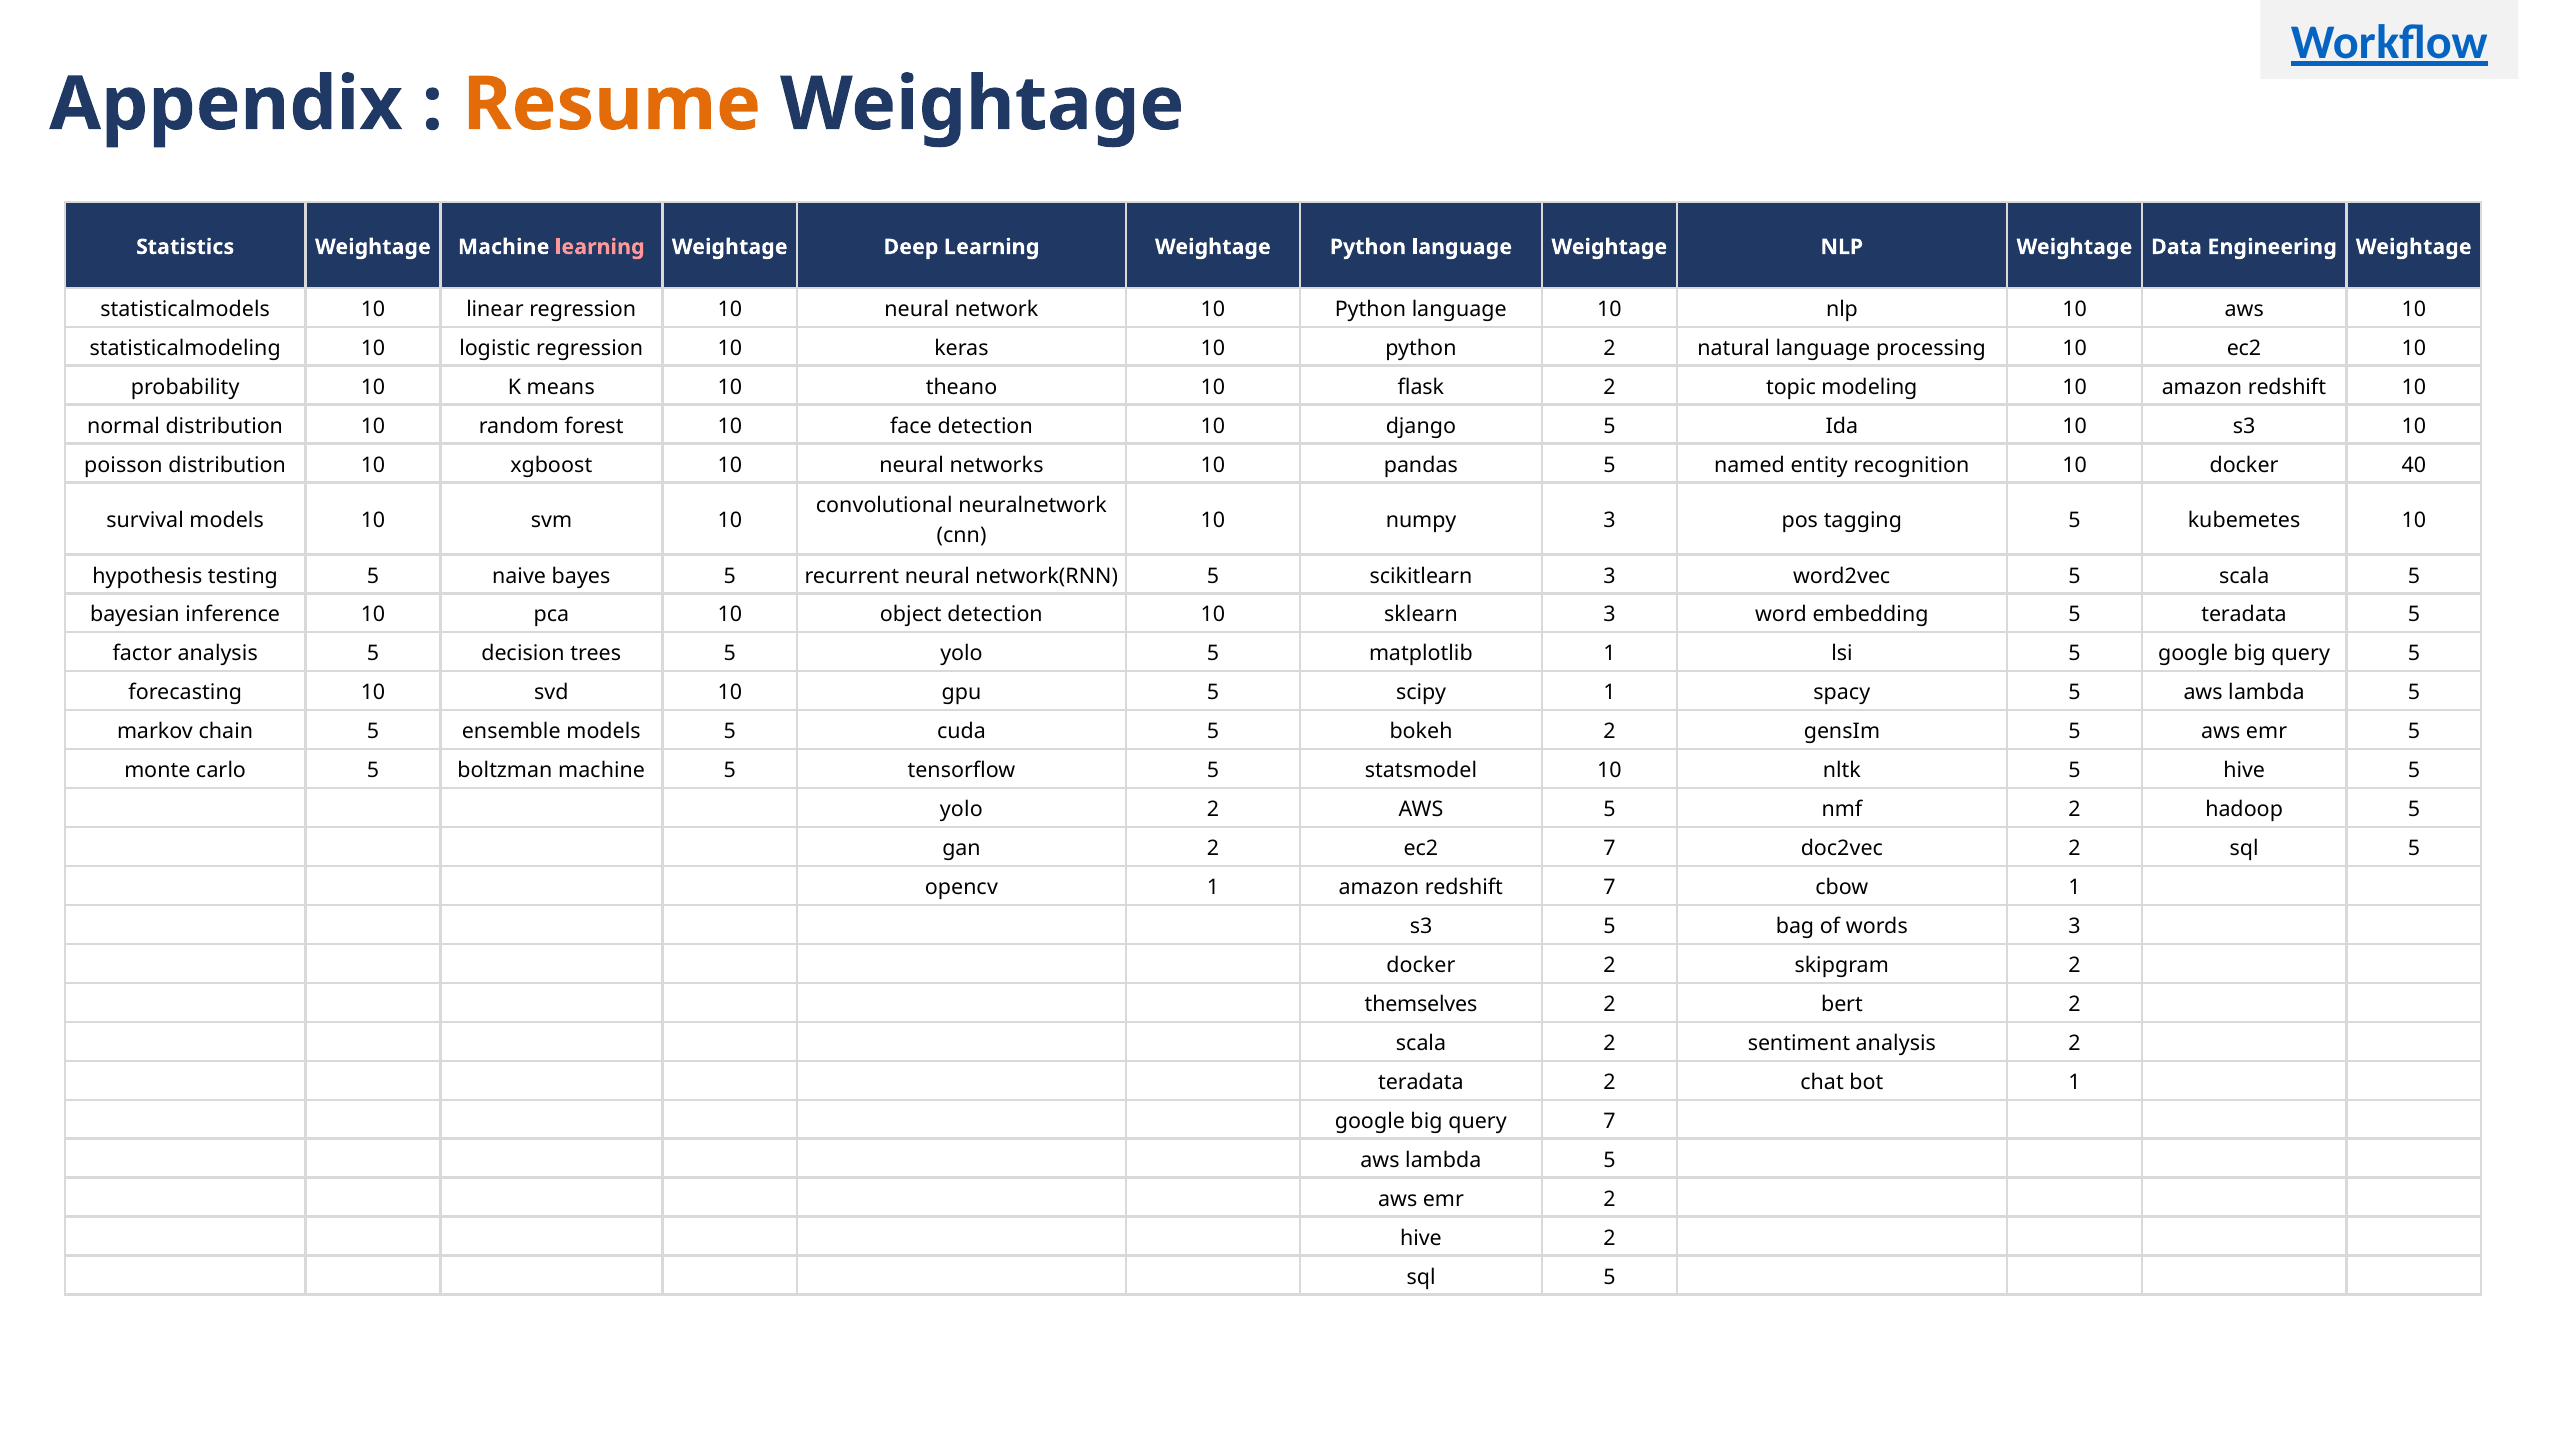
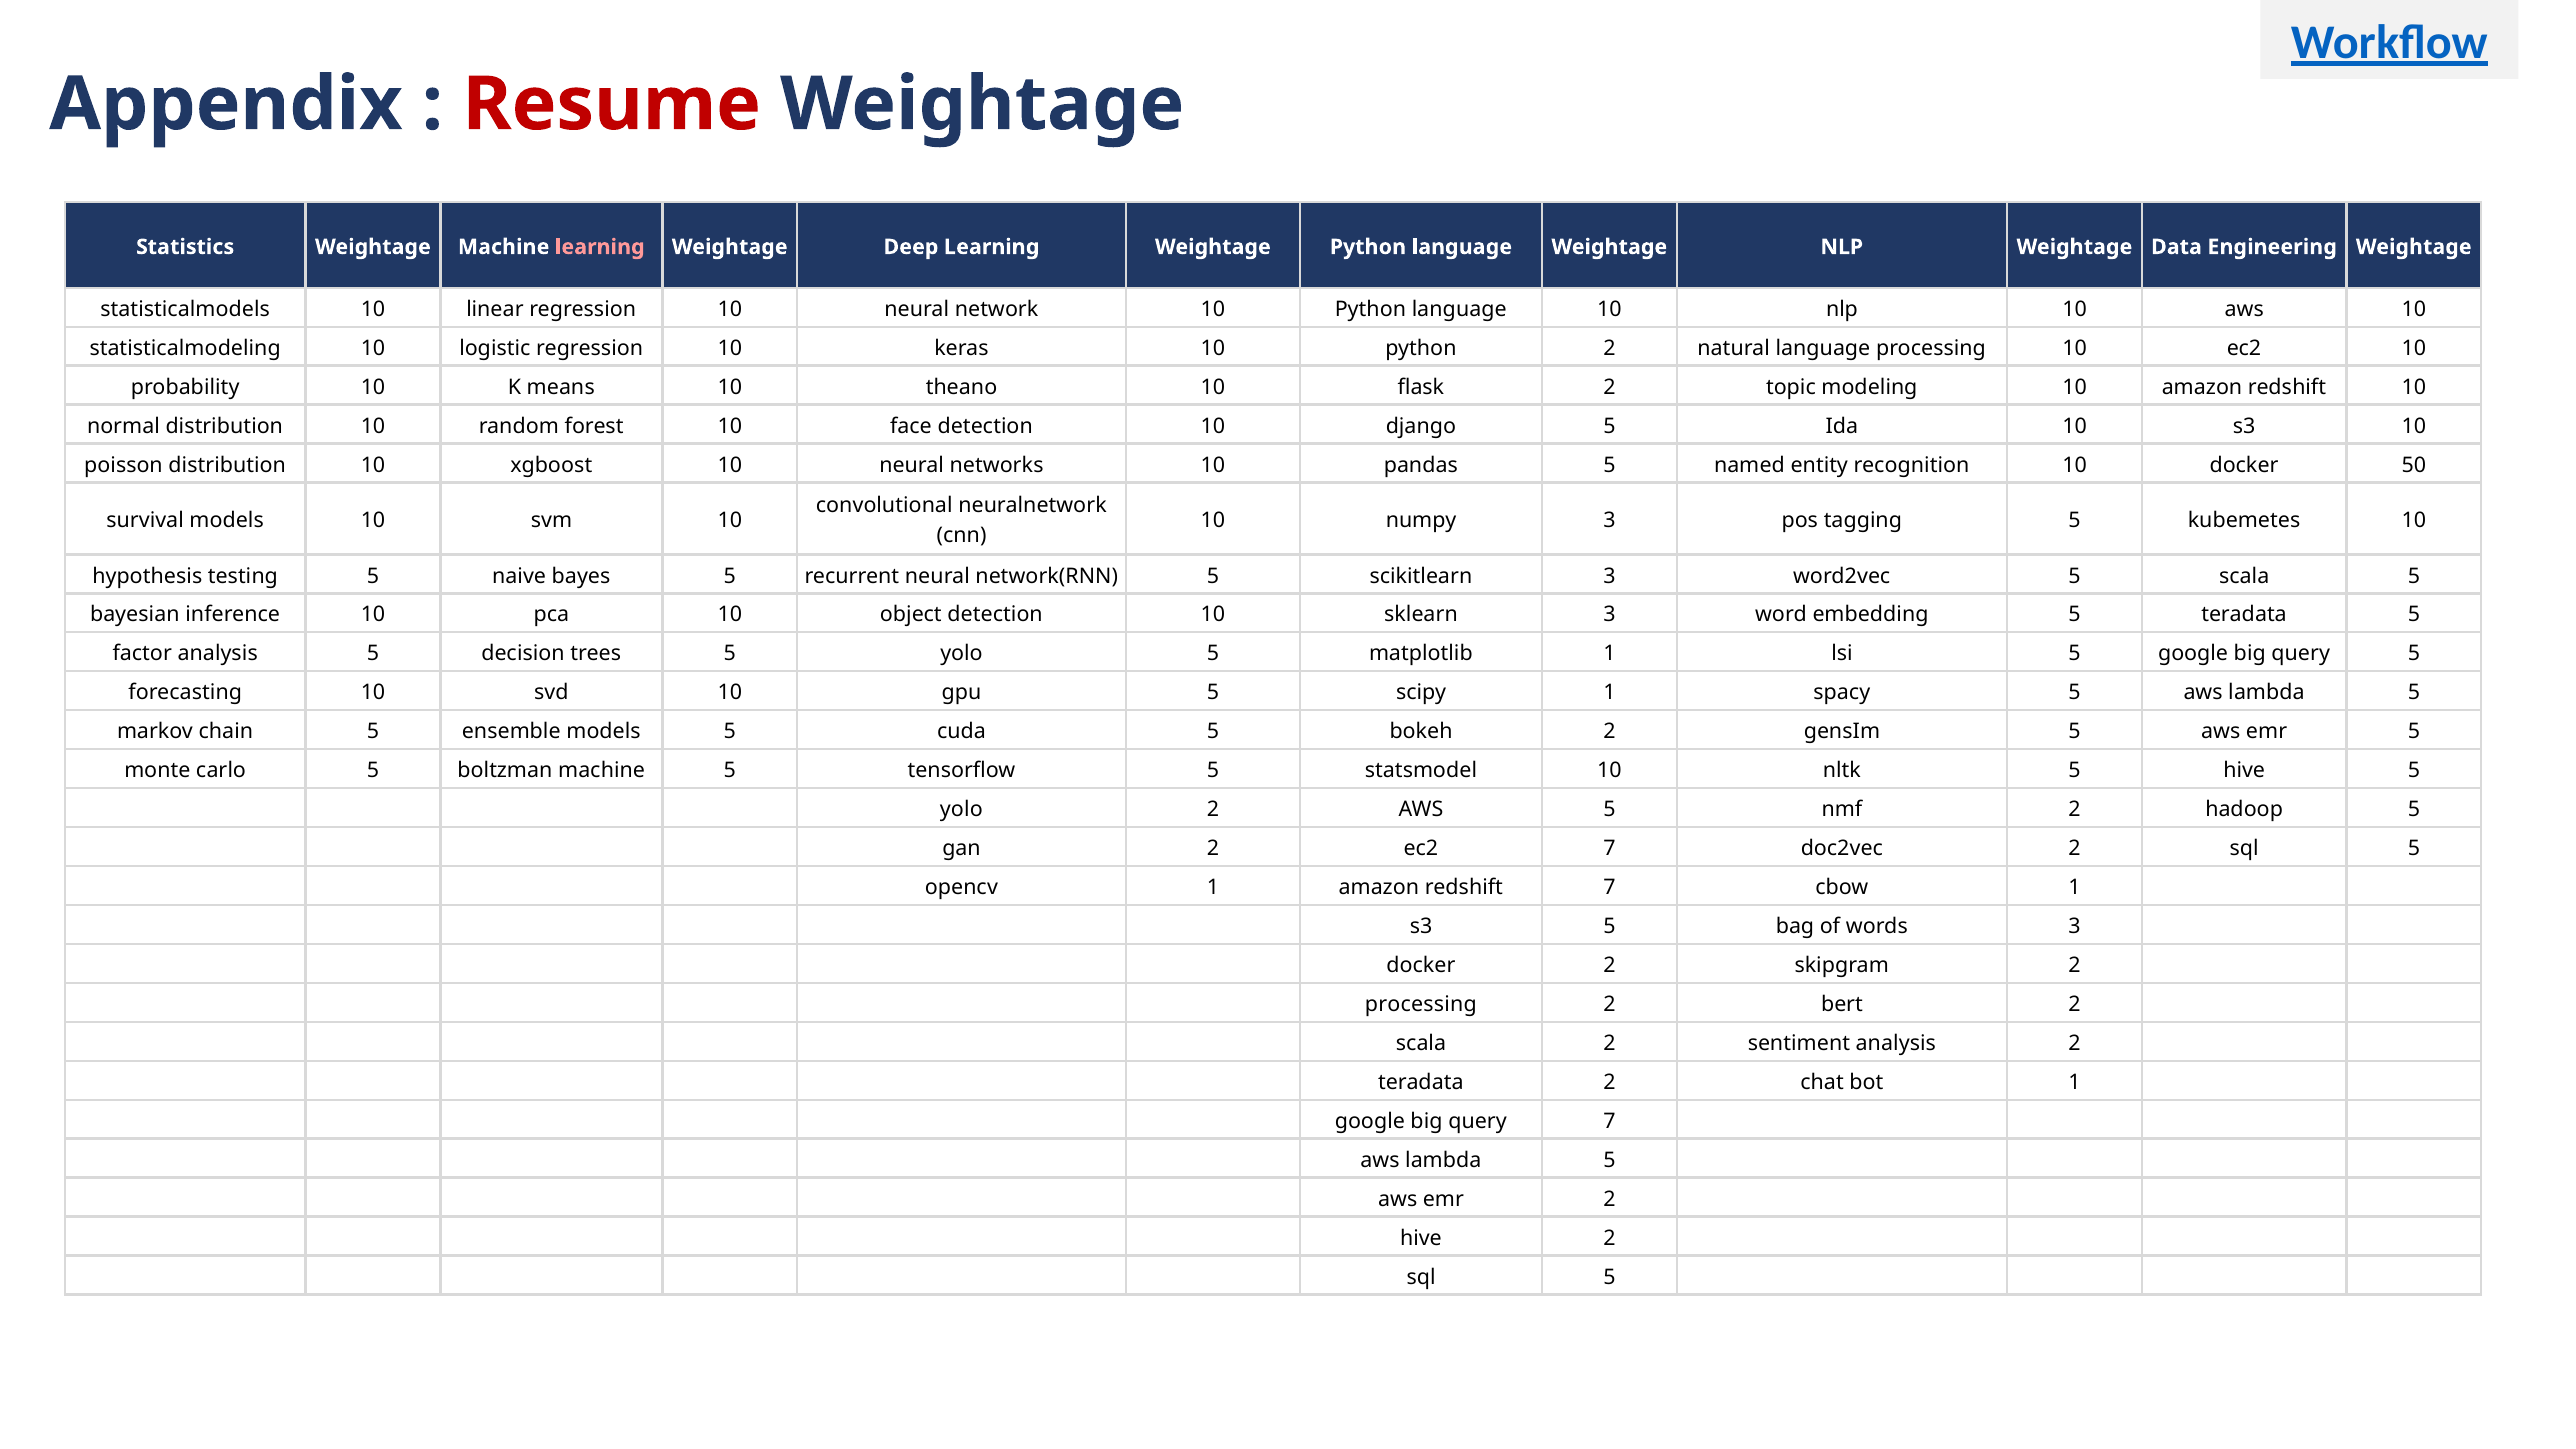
Resume colour: orange -> red
40: 40 -> 50
themselves at (1421, 1004): themselves -> processing
